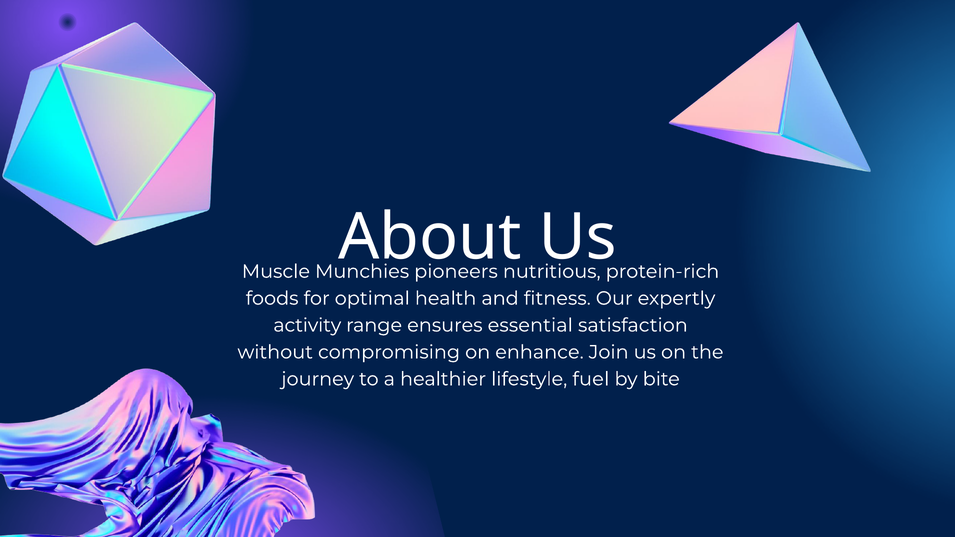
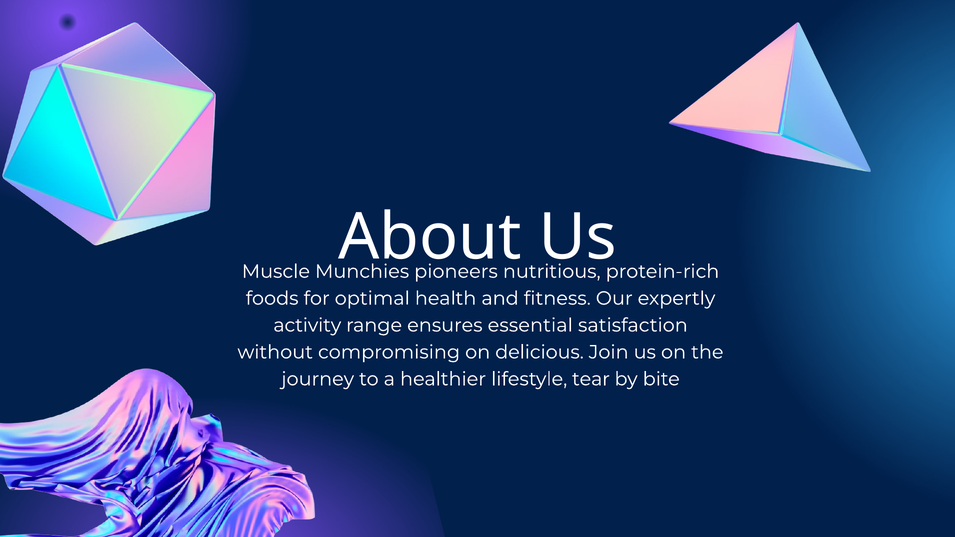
enhance: enhance -> delicious
fuel: fuel -> tear
